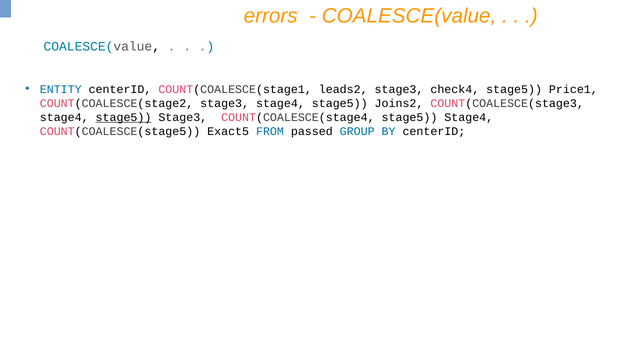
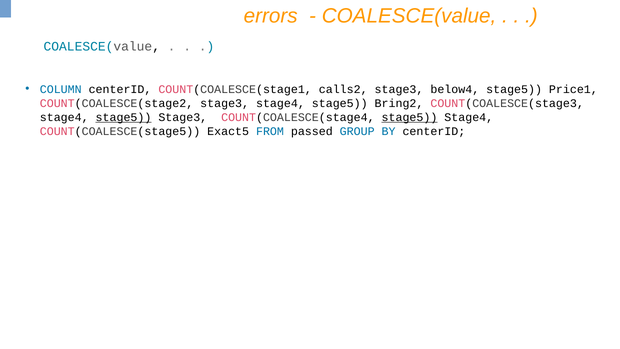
ENTITY: ENTITY -> COLUMN
leads2: leads2 -> calls2
check4: check4 -> below4
Joins2: Joins2 -> Bring2
stage5 at (409, 117) underline: none -> present
